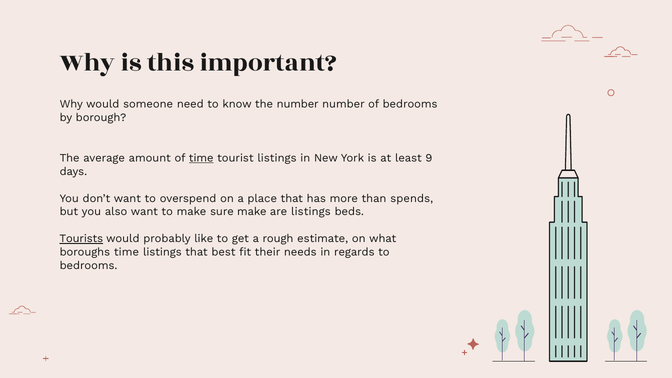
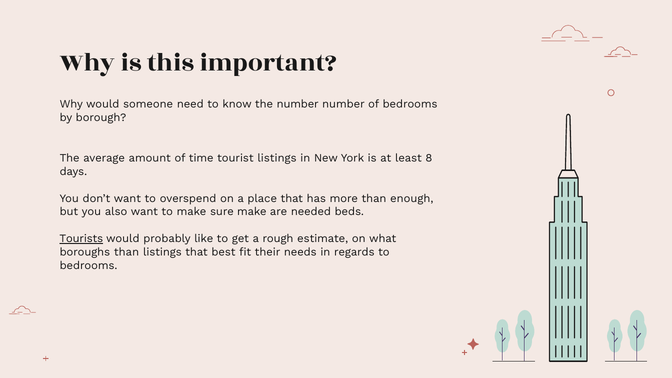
time at (201, 158) underline: present -> none
9: 9 -> 8
spends: spends -> enough
are listings: listings -> needed
boroughs time: time -> than
